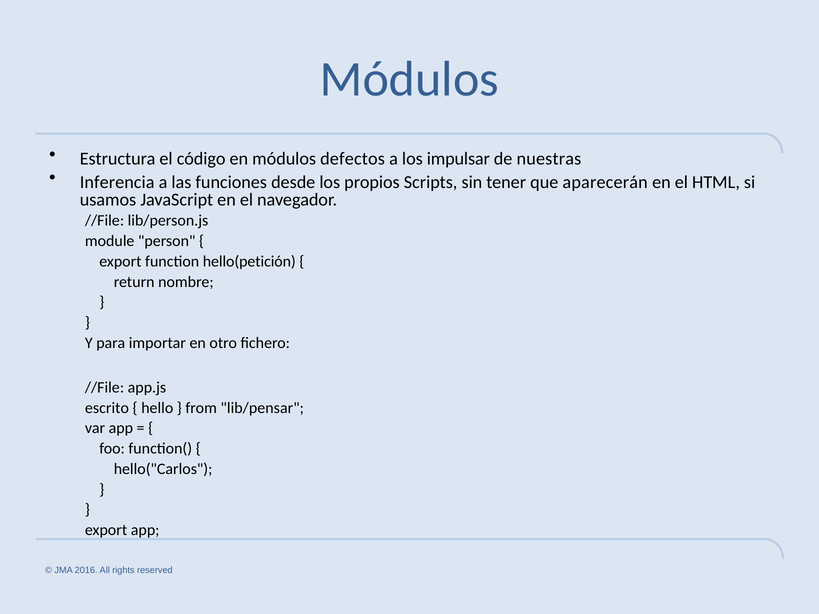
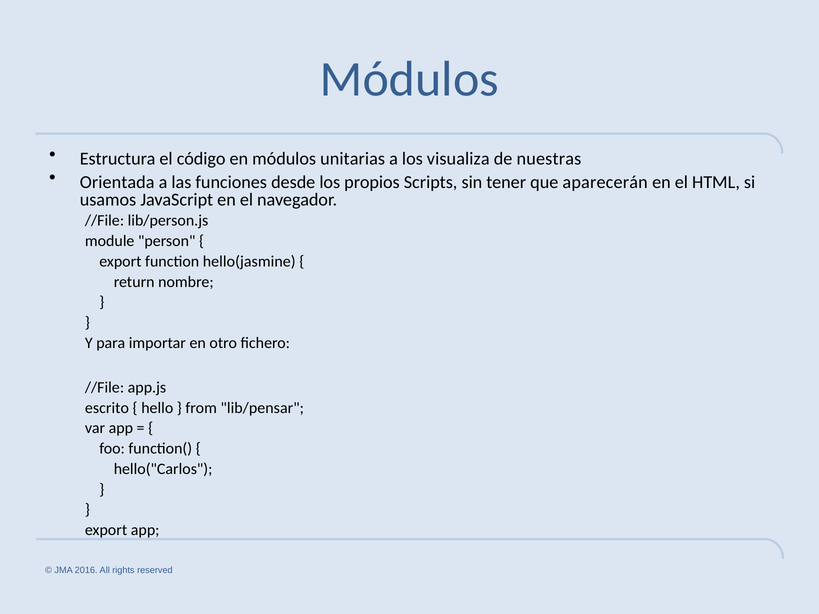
defectos: defectos -> unitarias
impulsar: impulsar -> visualiza
Inferencia: Inferencia -> Orientada
hello(petición: hello(petición -> hello(jasmine
